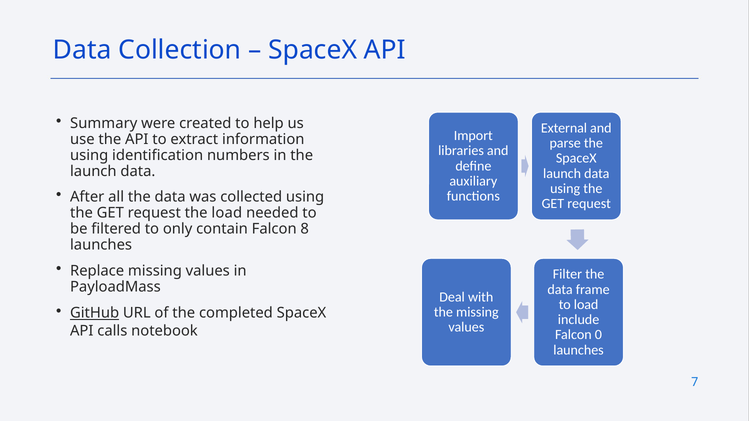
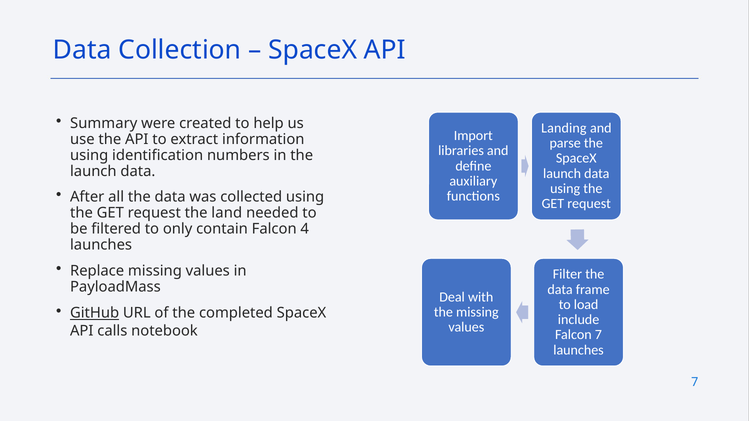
External: External -> Landing
the load: load -> land
8: 8 -> 4
Falcon 0: 0 -> 7
